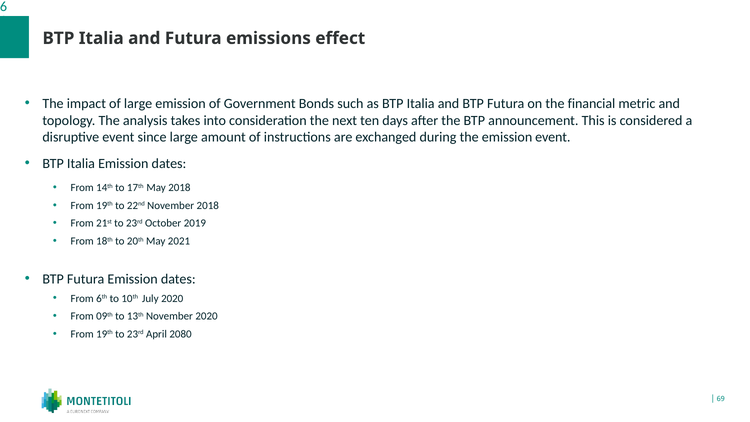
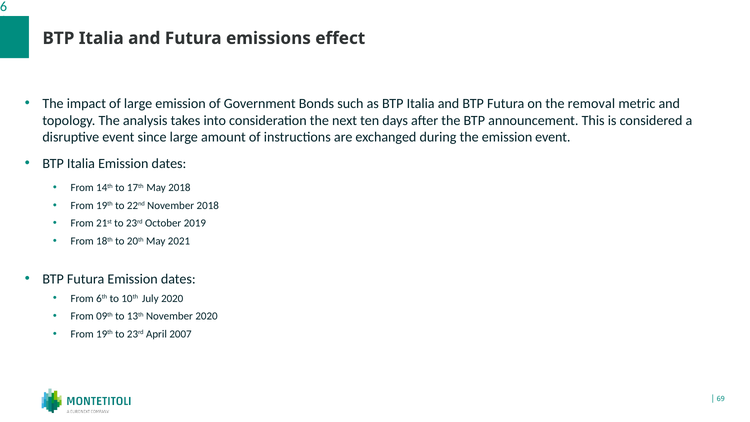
financial: financial -> removal
2080: 2080 -> 2007
